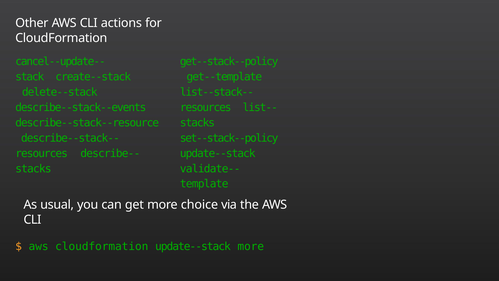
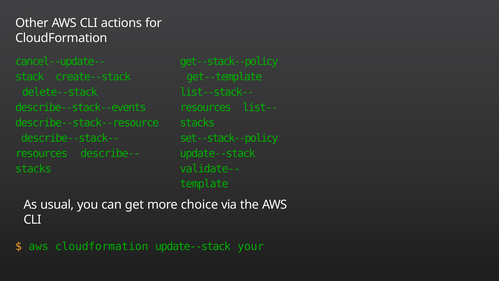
more at (251, 246): more -> your
